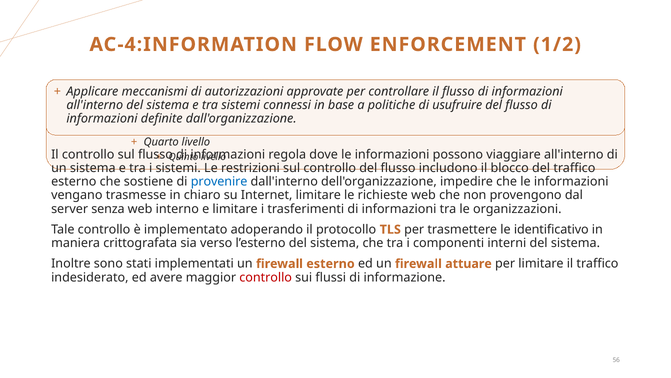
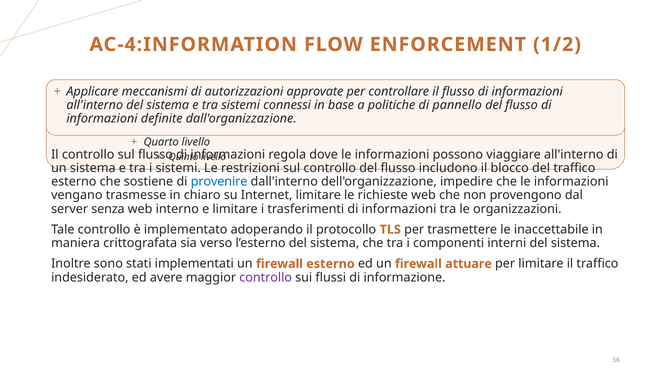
usufruire: usufruire -> pannello
identificativo: identificativo -> inaccettabile
controllo at (266, 277) colour: red -> purple
